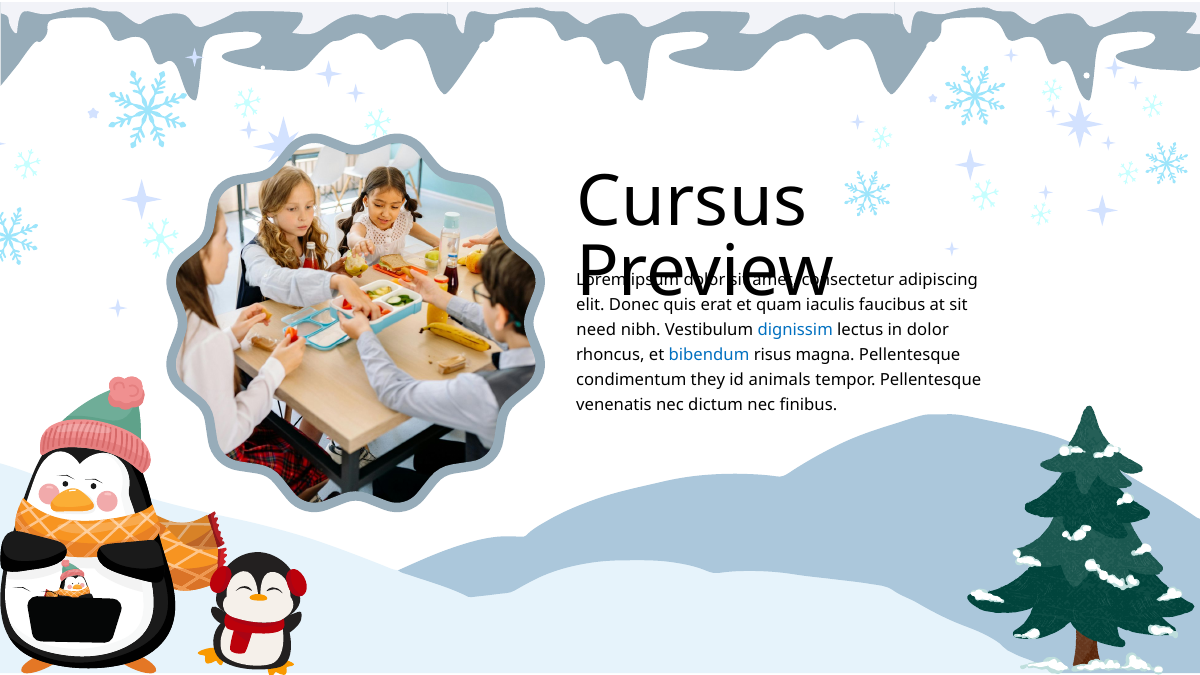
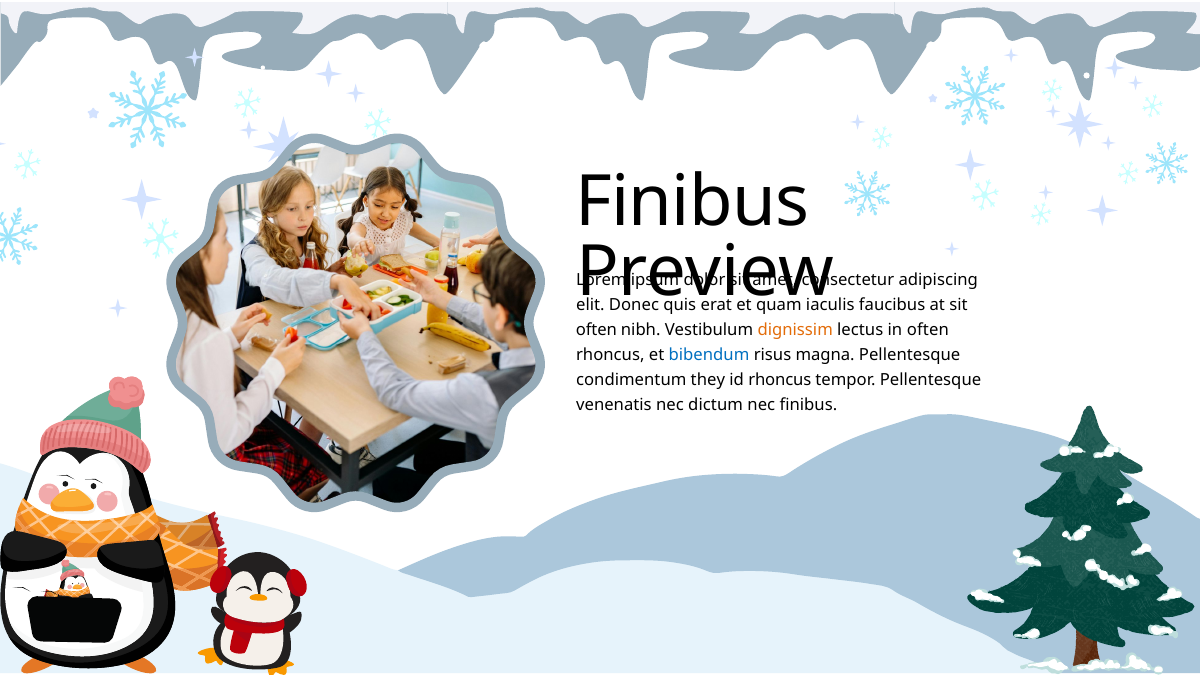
Cursus at (692, 202): Cursus -> Finibus
need at (596, 330): need -> often
dignissim colour: blue -> orange
in dolor: dolor -> often
id animals: animals -> rhoncus
